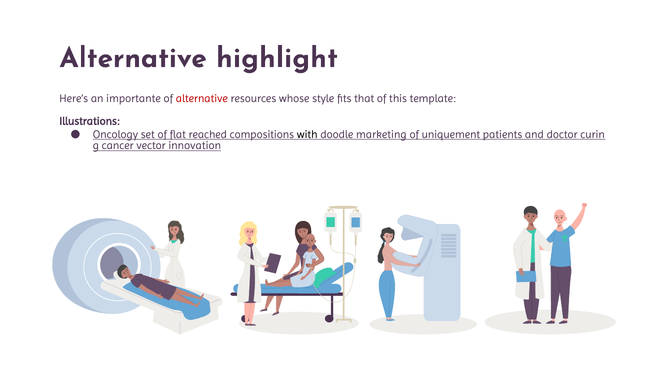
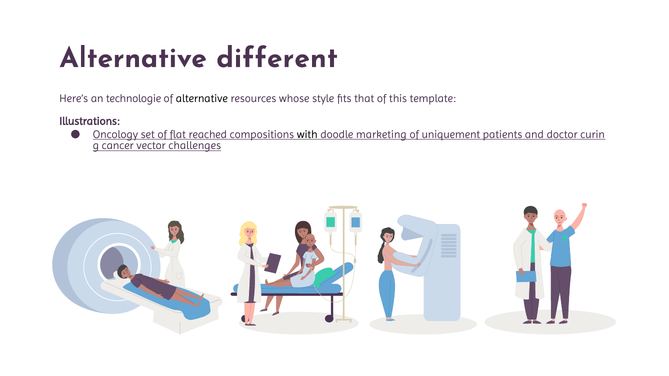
highlight: highlight -> different
importante: importante -> technologie
alternative at (202, 98) colour: red -> black
innovation: innovation -> challenges
